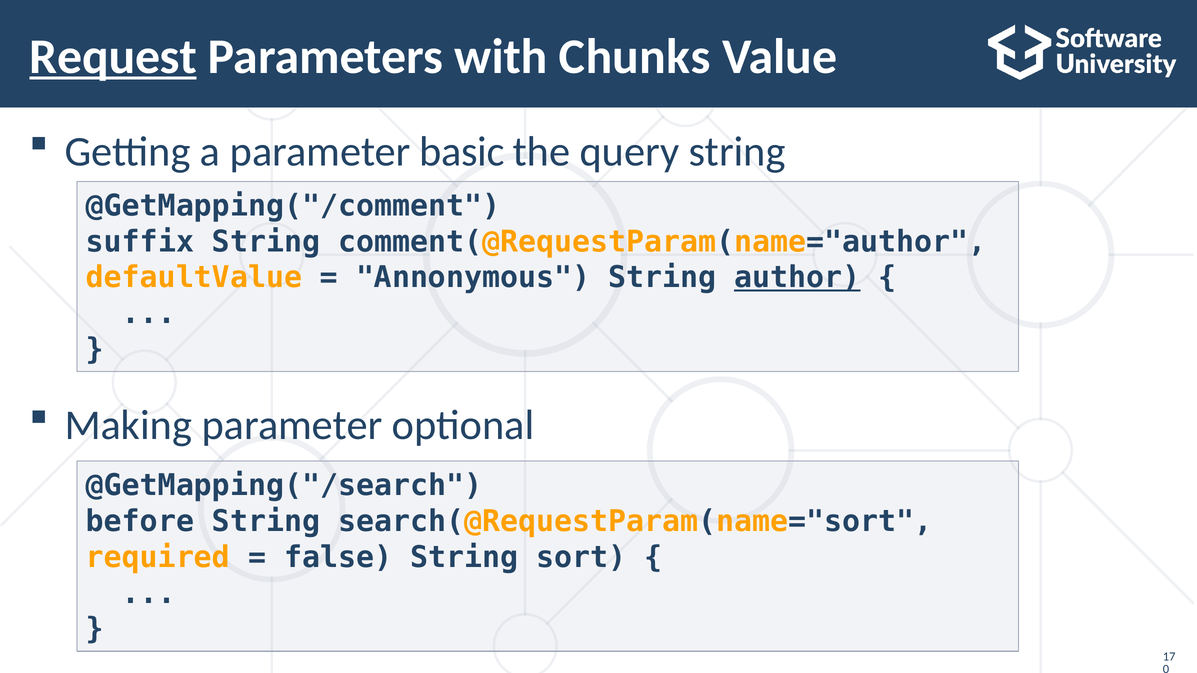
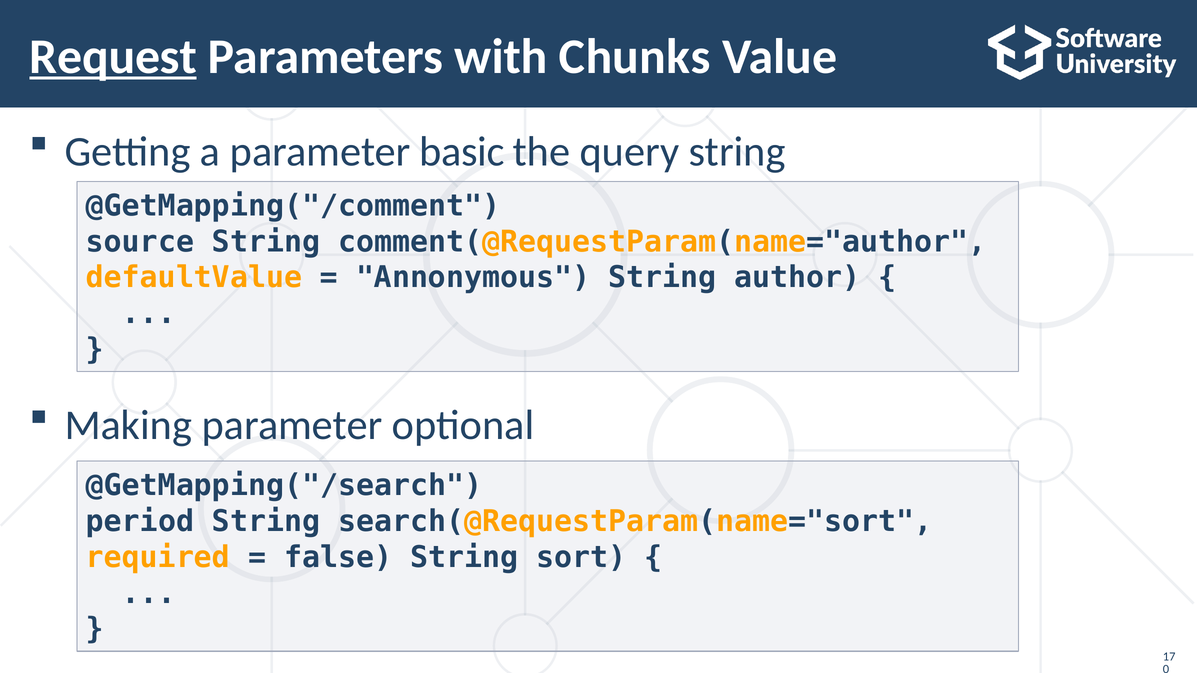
suffix: suffix -> source
author underline: present -> none
before: before -> period
